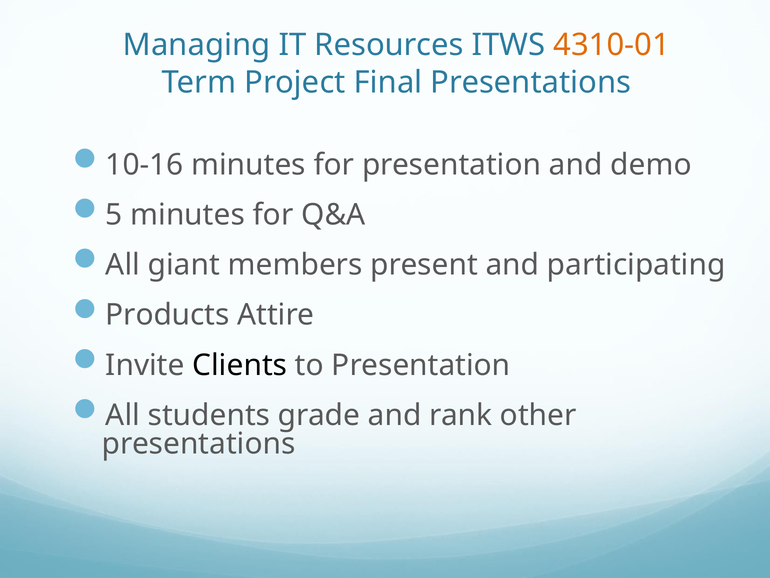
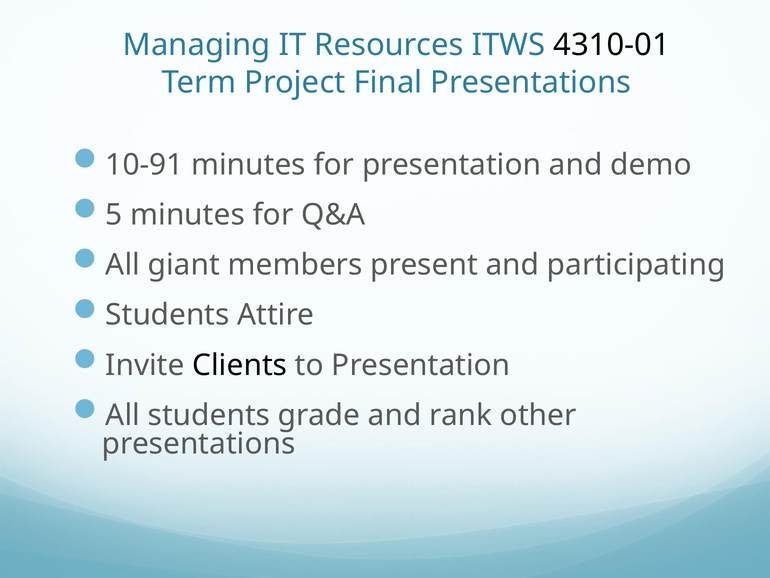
4310-01 colour: orange -> black
10-16: 10-16 -> 10-91
Products at (167, 315): Products -> Students
